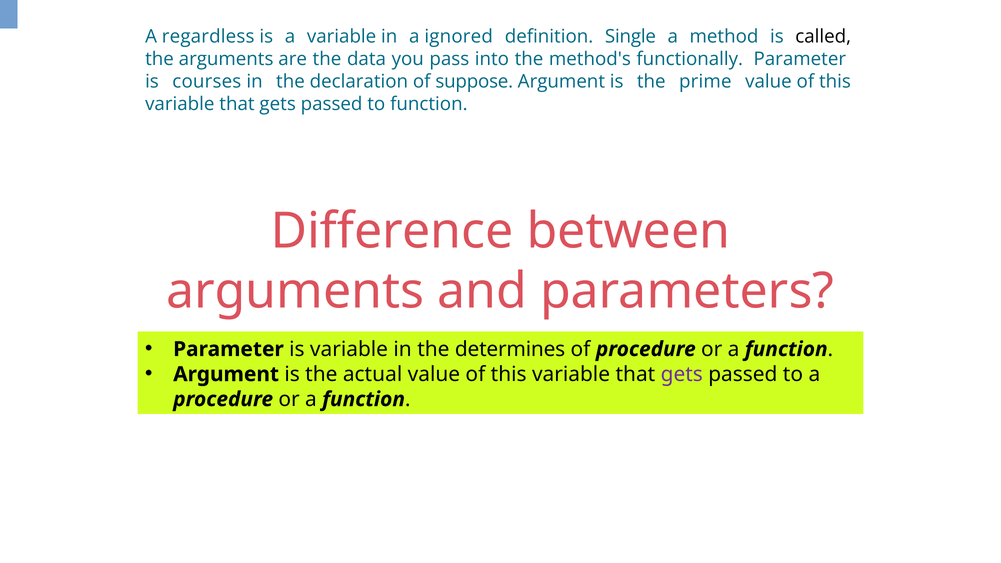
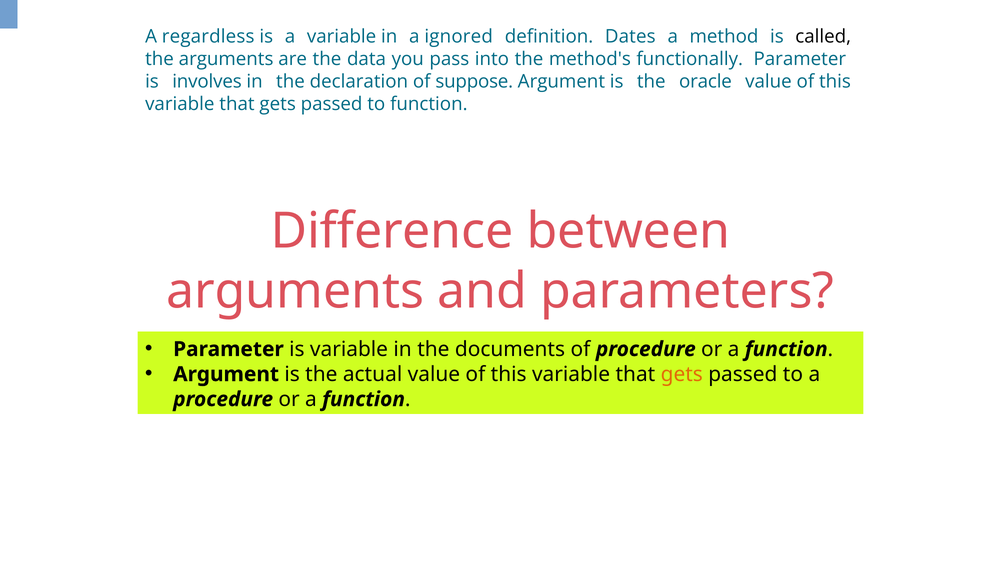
Single: Single -> Dates
courses: courses -> involves
prime: prime -> oracle
determines: determines -> documents
gets at (682, 374) colour: purple -> orange
